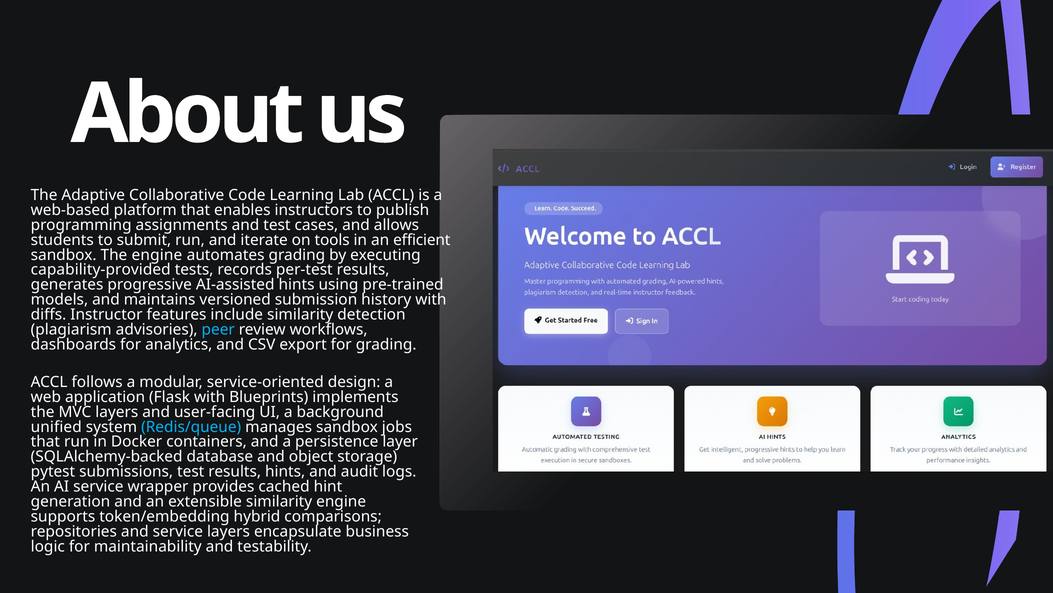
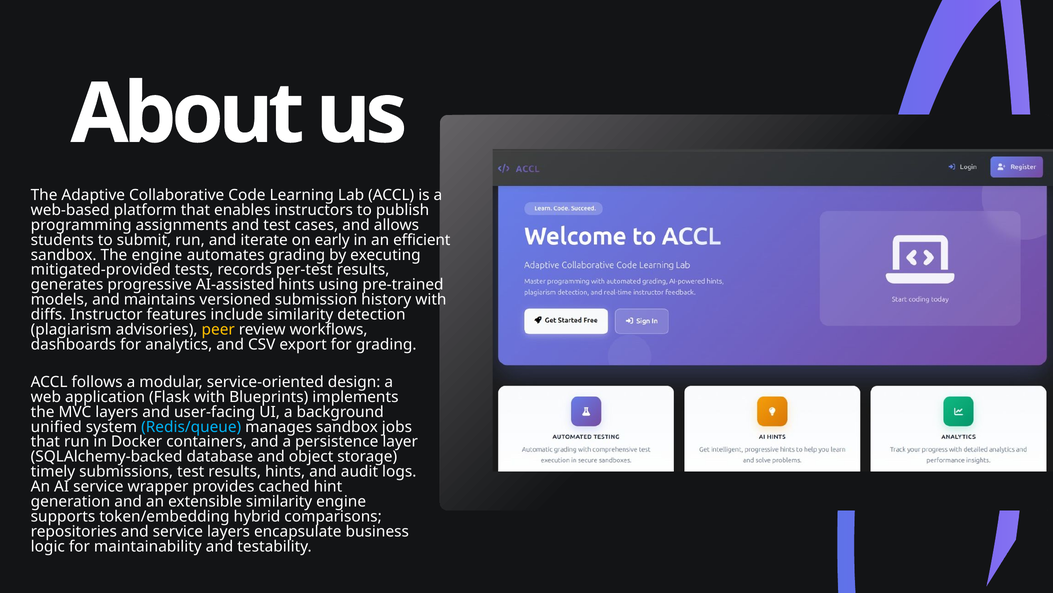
tools: tools -> early
capability-provided: capability-provided -> mitigated-provided
peer colour: light blue -> yellow
pytest: pytest -> timely
